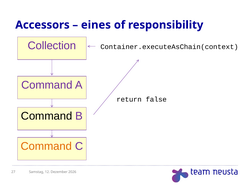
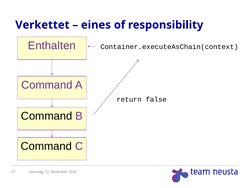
Accessors: Accessors -> Verkettet
Collection: Collection -> Enthalten
Command at (46, 146) colour: orange -> black
